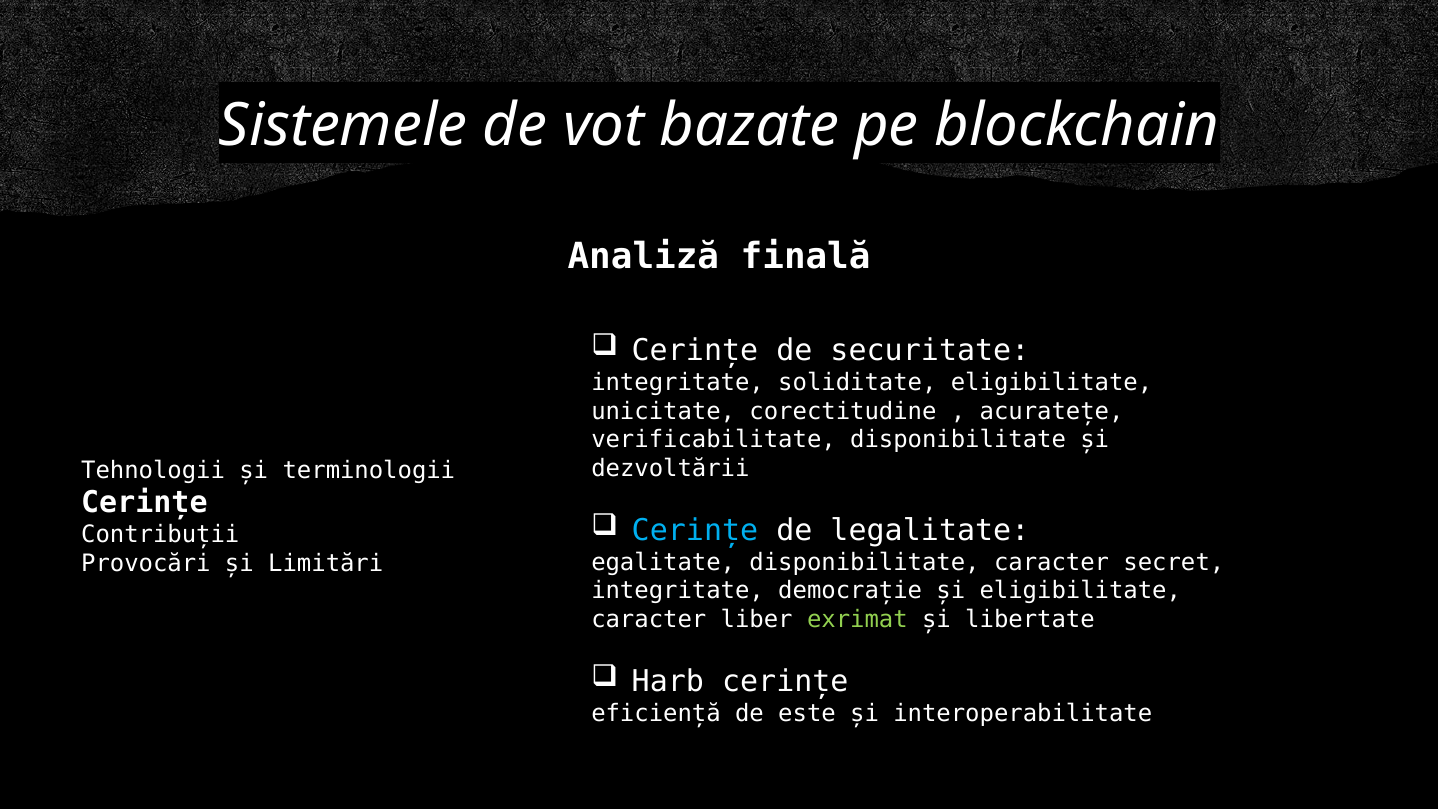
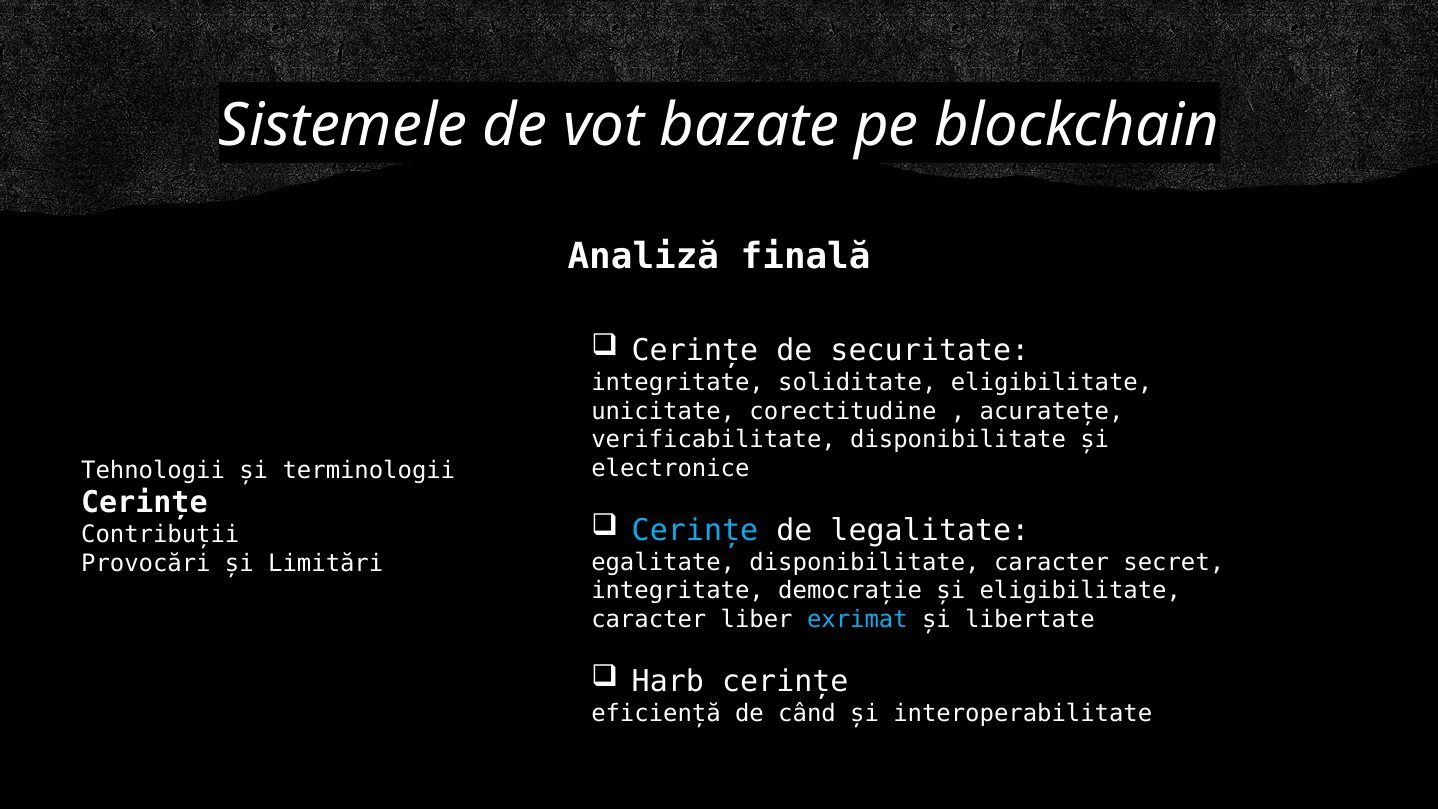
dezvoltării: dezvoltării -> electronice
exrimat colour: light green -> light blue
este: este -> când
